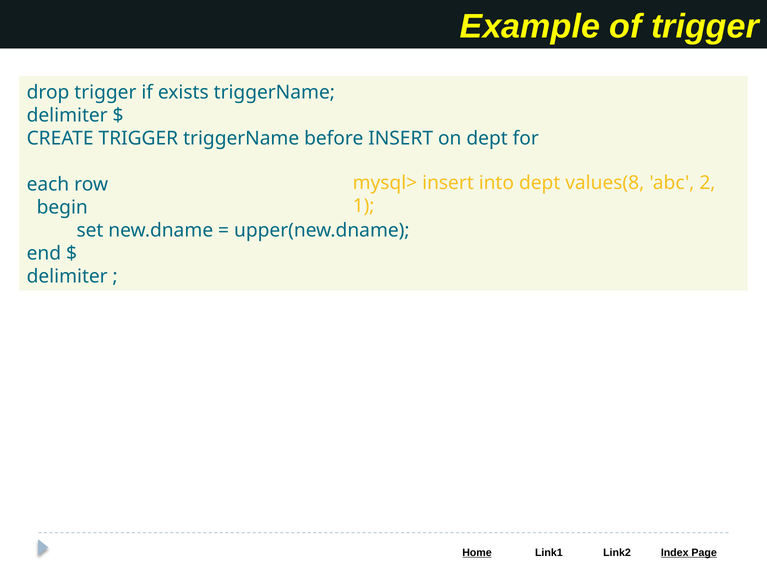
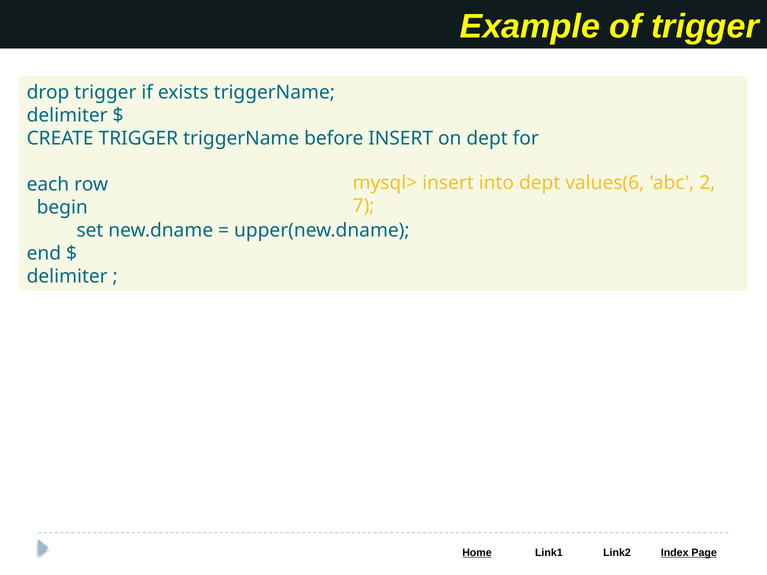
values(8: values(8 -> values(6
1: 1 -> 7
